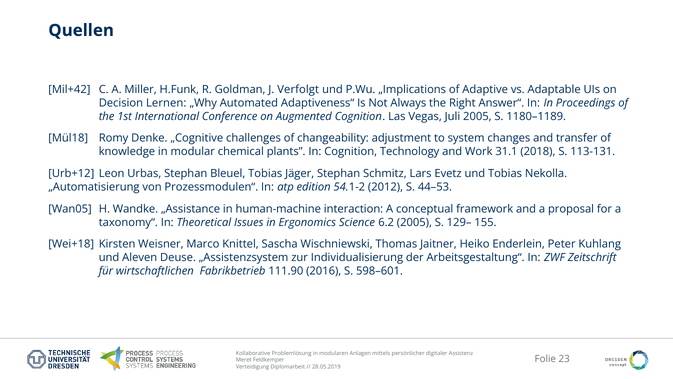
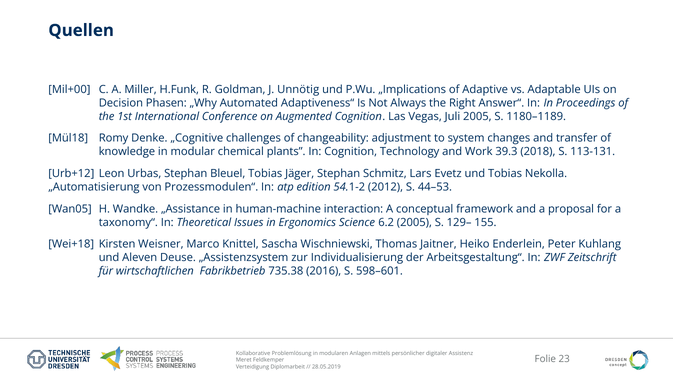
Mil+42: Mil+42 -> Mil+00
Verfolgt: Verfolgt -> Unnötig
Lernen: Lernen -> Phasen
31.1: 31.1 -> 39.3
111.90: 111.90 -> 735.38
